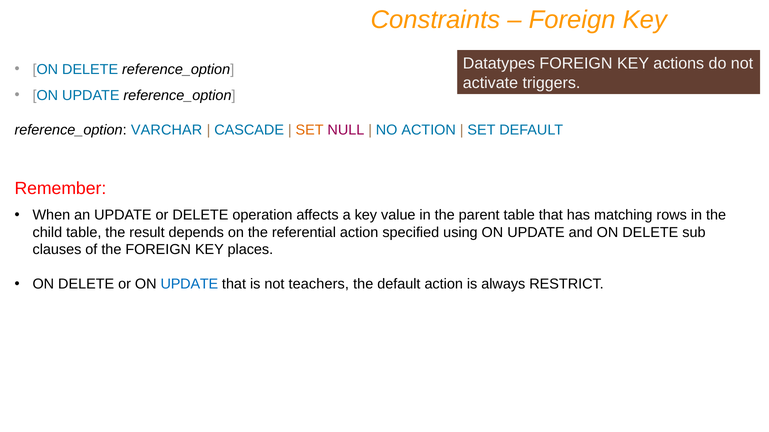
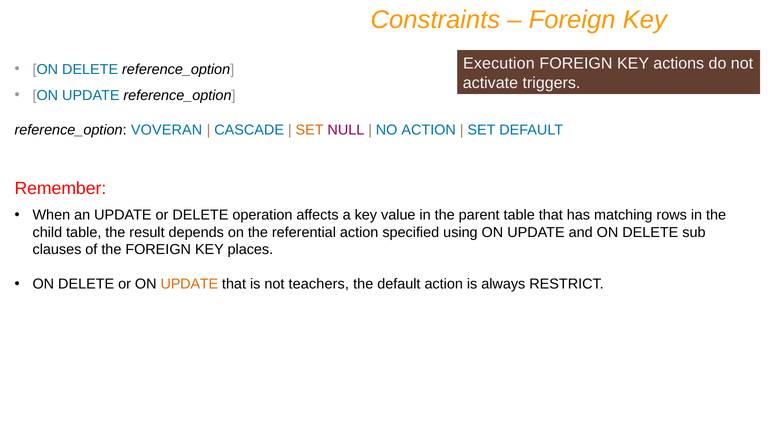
Datatypes: Datatypes -> Execution
VARCHAR: VARCHAR -> VOVERAN
UPDATE at (189, 285) colour: blue -> orange
